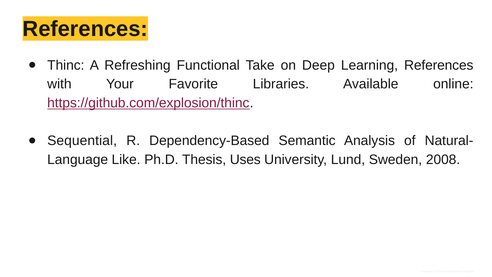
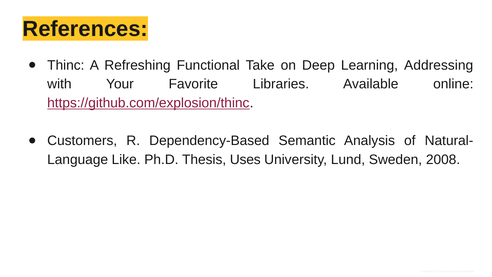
Learning References: References -> Addressing
Sequential: Sequential -> Customers
